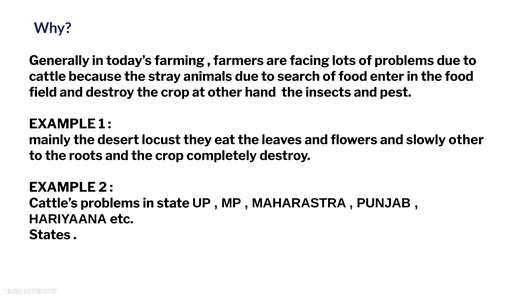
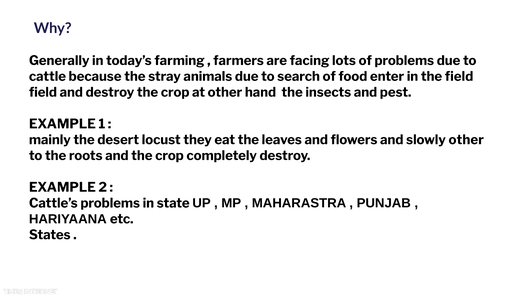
the food: food -> field
